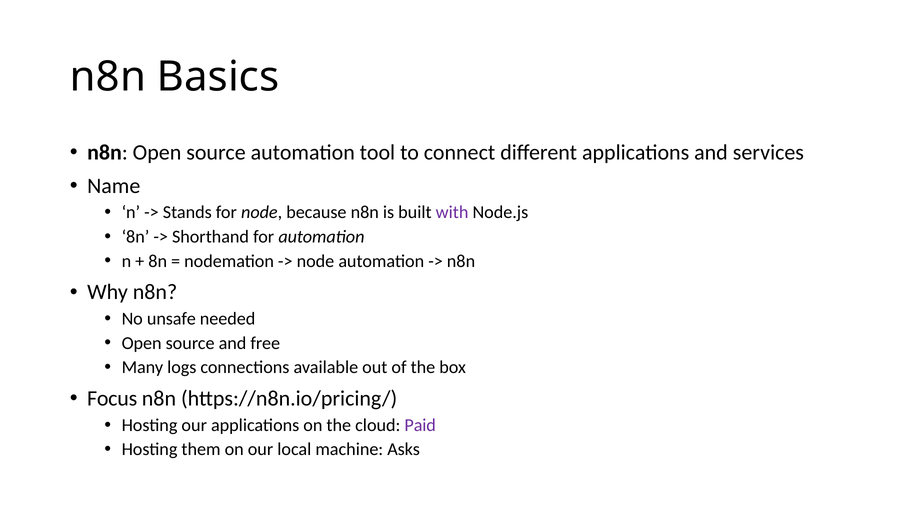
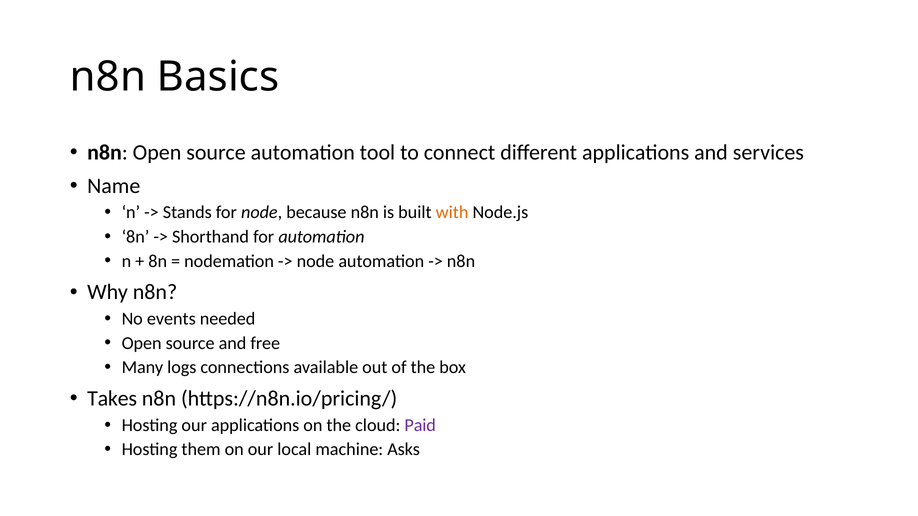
with colour: purple -> orange
unsafe: unsafe -> events
Focus: Focus -> Takes
